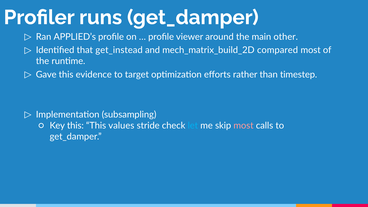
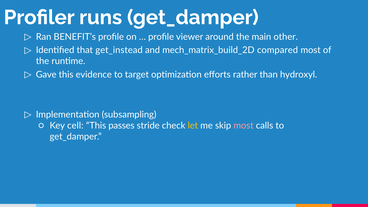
APPLIED’s: APPLIED’s -> BENEFIT’s
timestep: timestep -> hydroxyl
Key this: this -> cell
values: values -> passes
let colour: light blue -> yellow
